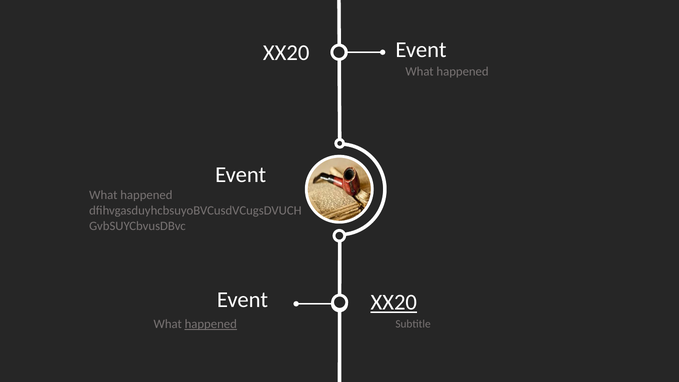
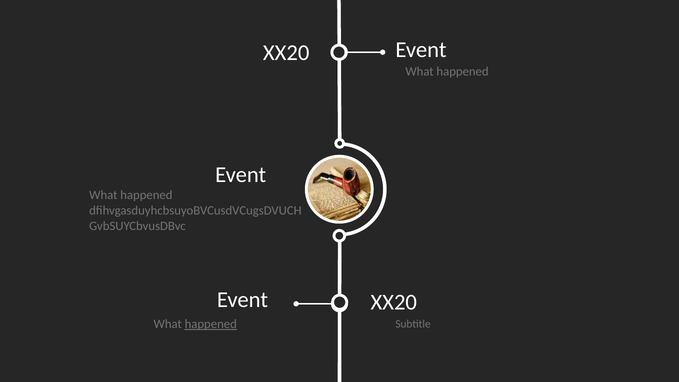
XX20 at (394, 302) underline: present -> none
